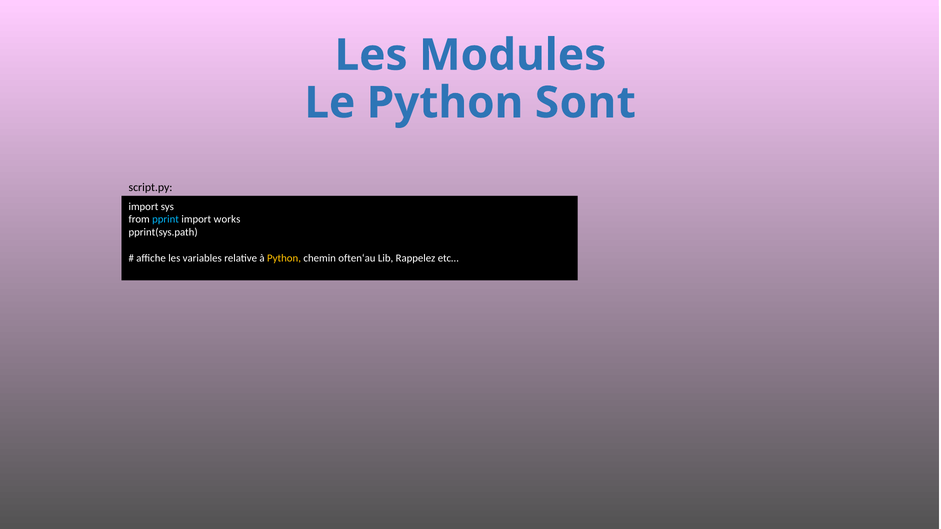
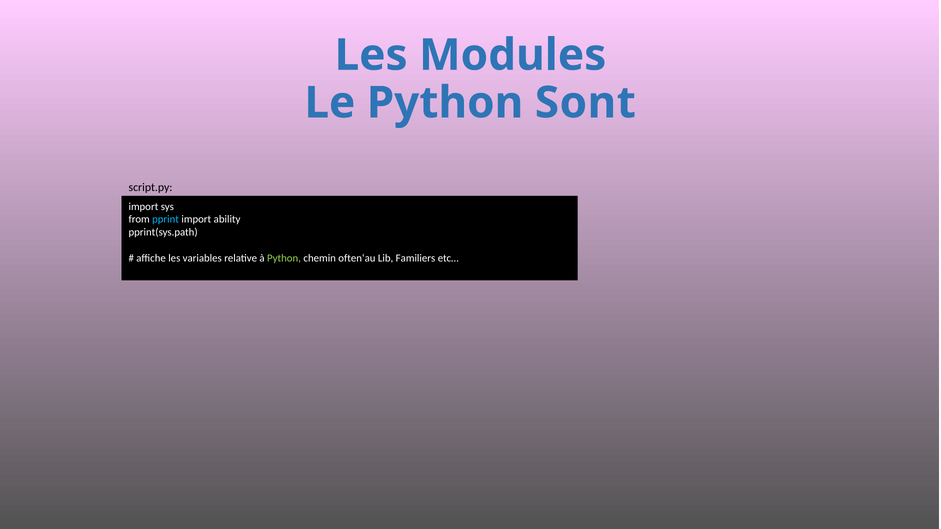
works: works -> ability
Python at (284, 258) colour: yellow -> light green
Rappelez: Rappelez -> Familiers
